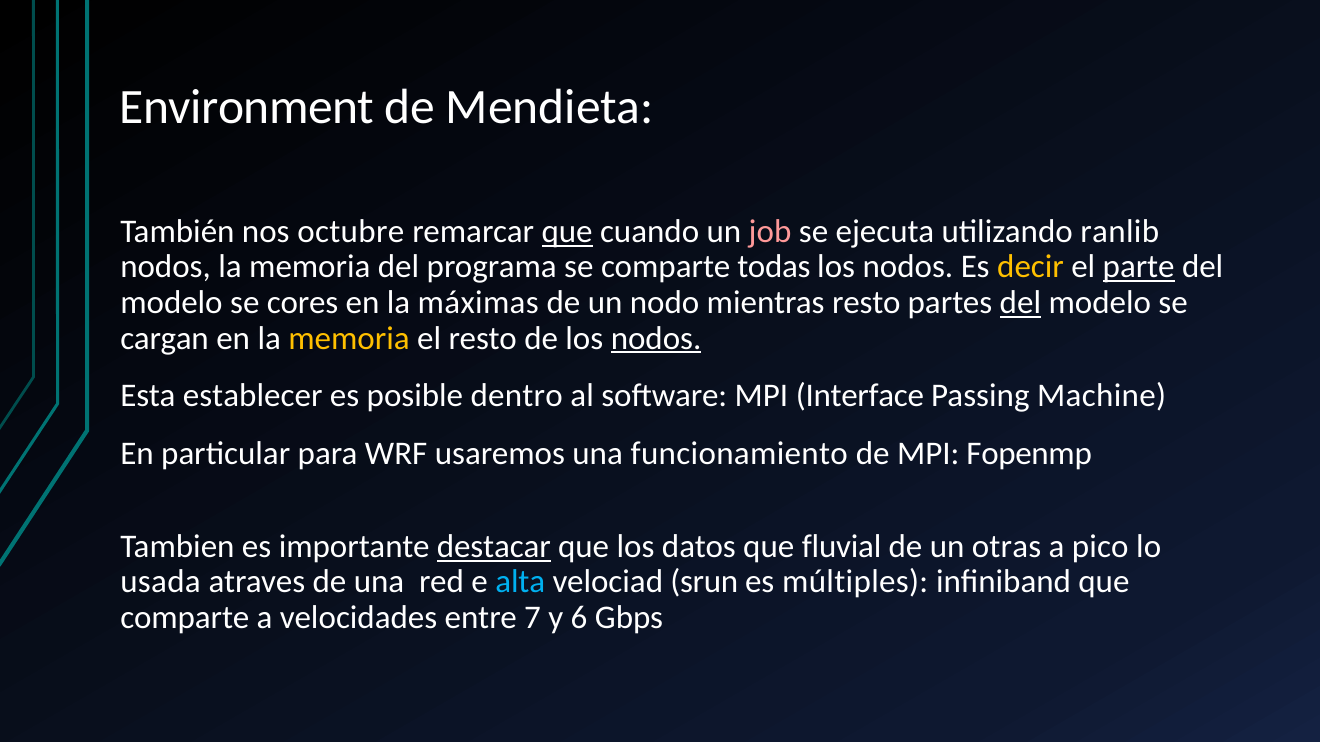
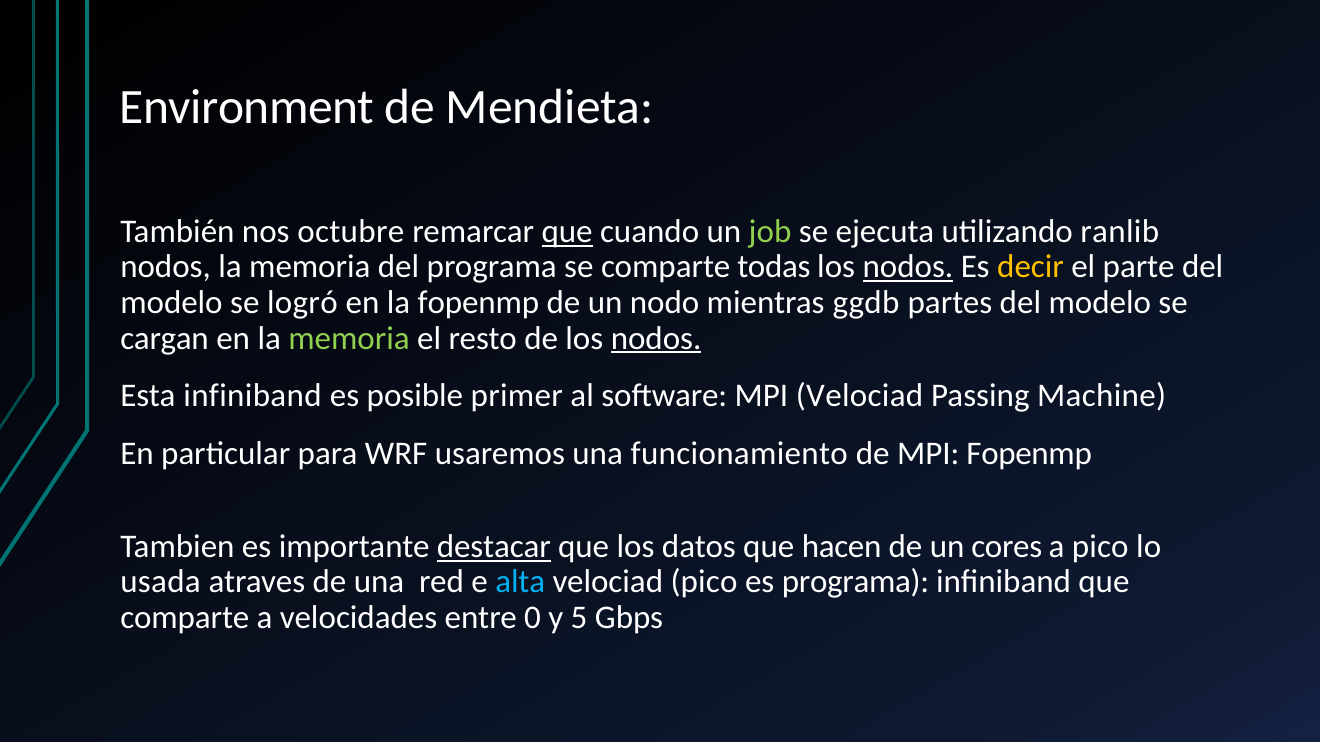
job colour: pink -> light green
nodos at (908, 267) underline: none -> present
parte underline: present -> none
cores: cores -> logró
la máximas: máximas -> fopenmp
mientras resto: resto -> ggdb
del at (1020, 303) underline: present -> none
memoria at (349, 338) colour: yellow -> light green
Esta establecer: establecer -> infiniband
dentro: dentro -> primer
MPI Interface: Interface -> Velociad
fluvial: fluvial -> hacen
otras: otras -> cores
velociad srun: srun -> pico
es múltiples: múltiples -> programa
7: 7 -> 0
6: 6 -> 5
